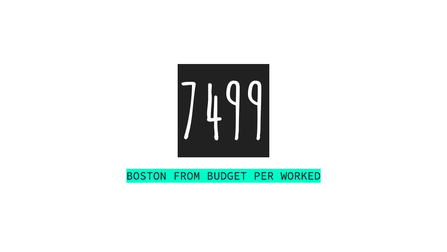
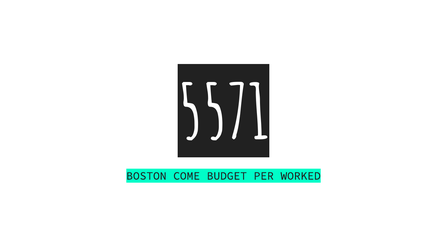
7499: 7499 -> 5571
FROM: FROM -> COME
